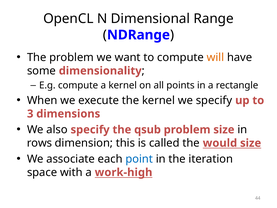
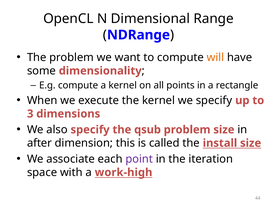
rows: rows -> after
would: would -> install
point colour: blue -> purple
